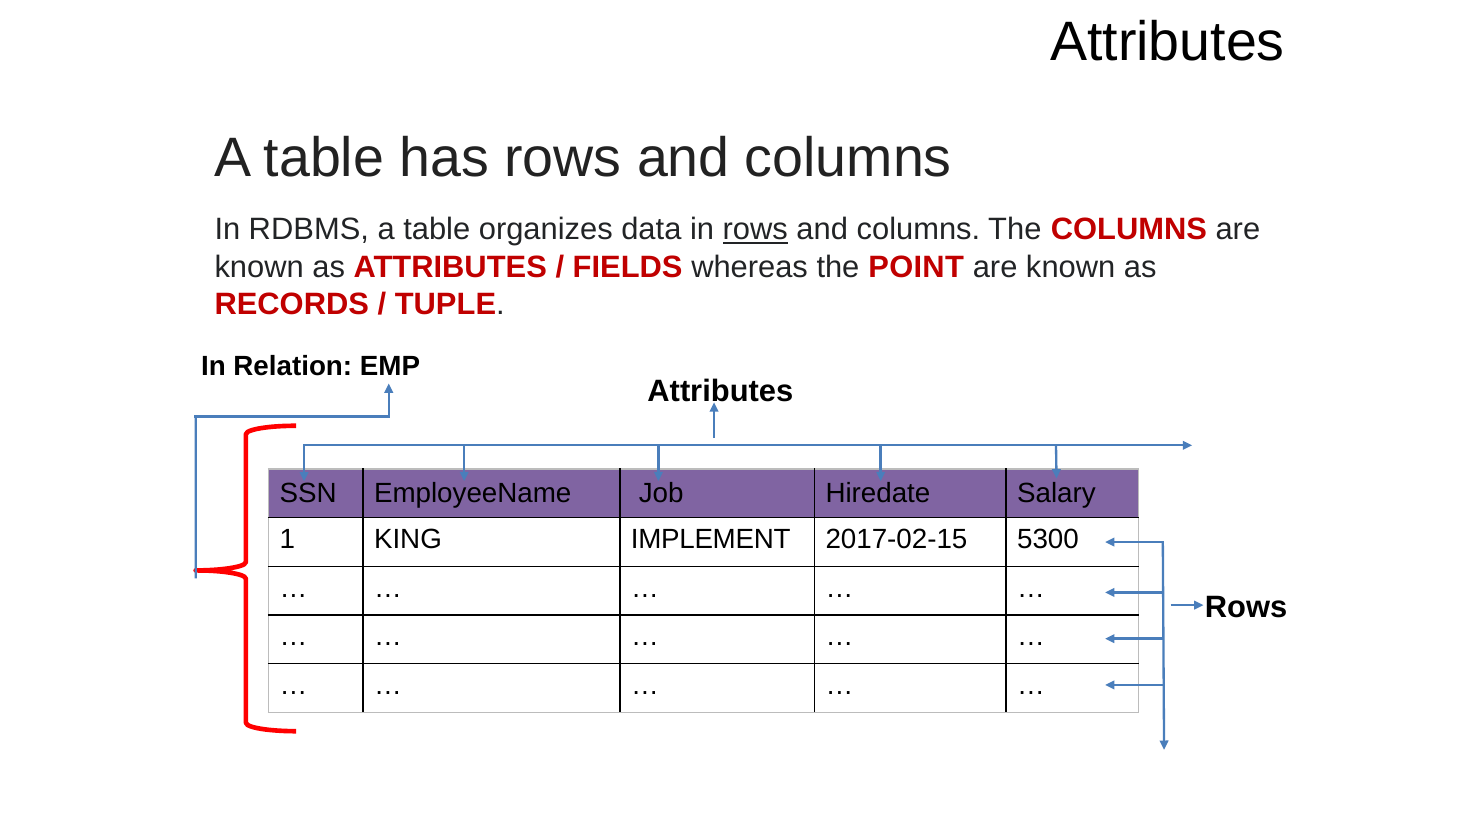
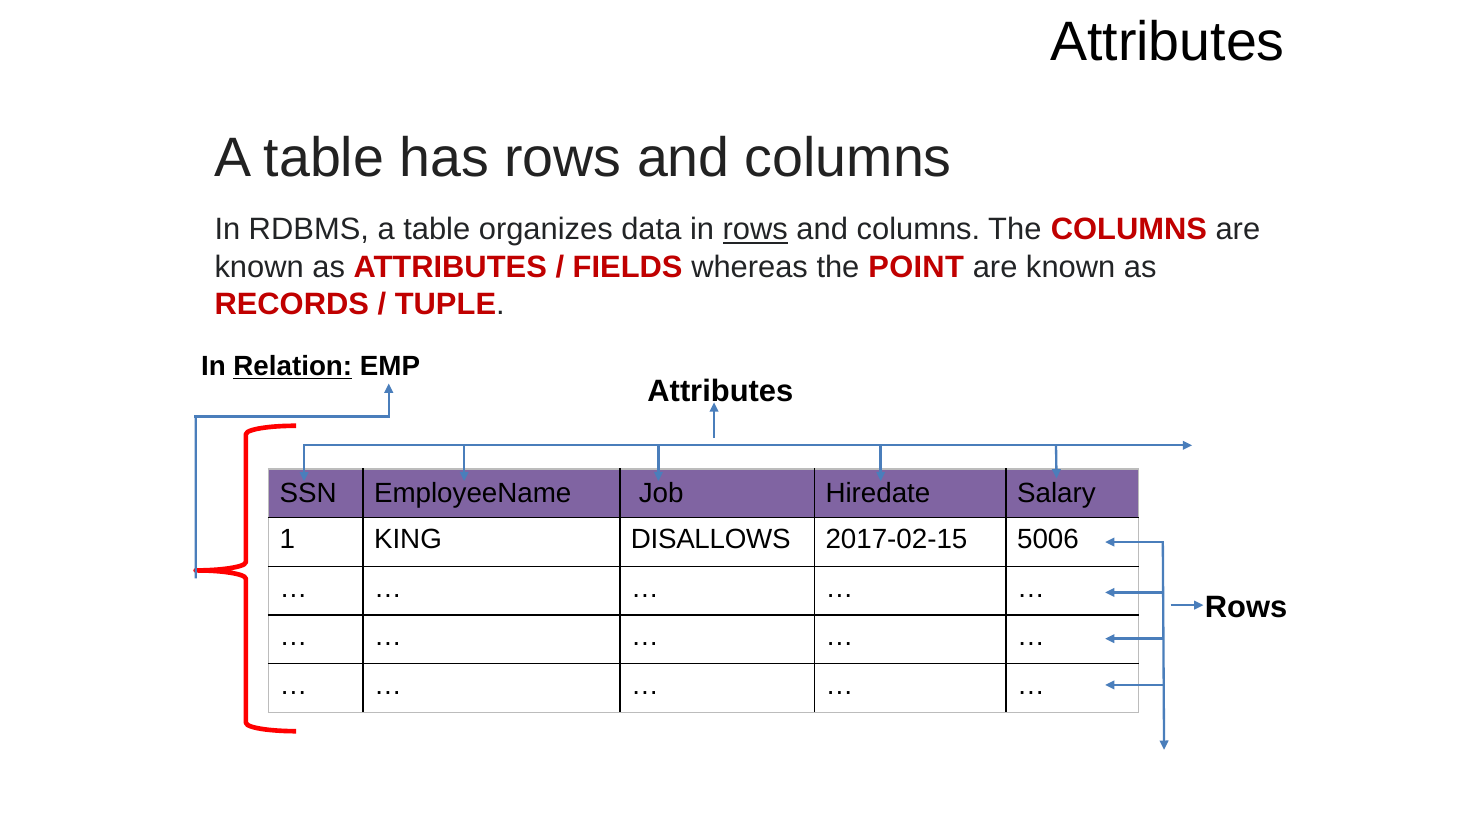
Relation underline: none -> present
IMPLEMENT: IMPLEMENT -> DISALLOWS
5300: 5300 -> 5006
